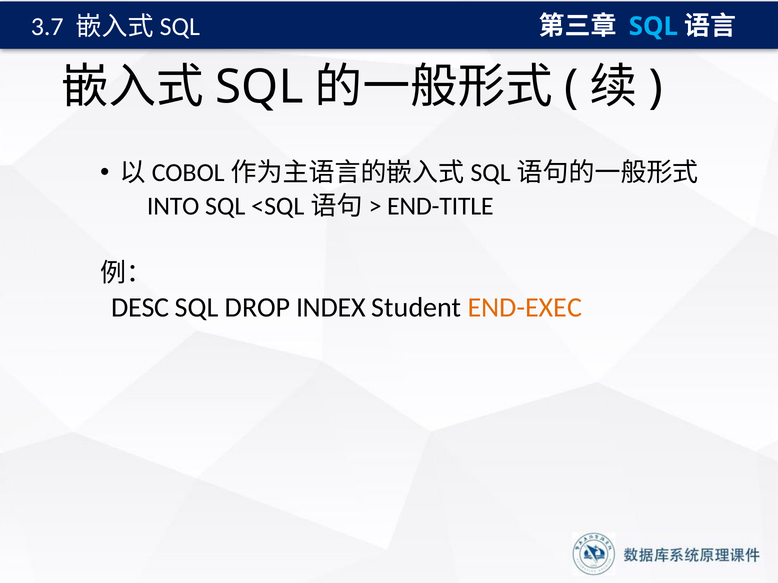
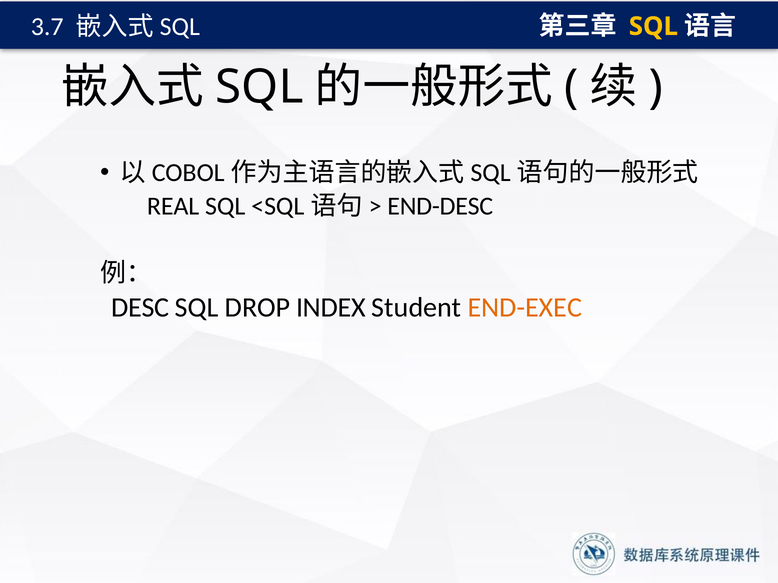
SQL at (653, 26) colour: light blue -> yellow
INTO: INTO -> REAL
END-TITLE: END-TITLE -> END-DESC
